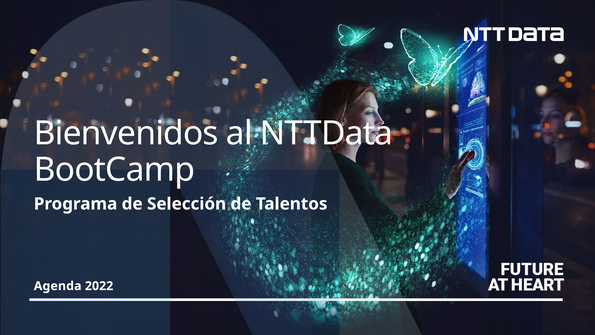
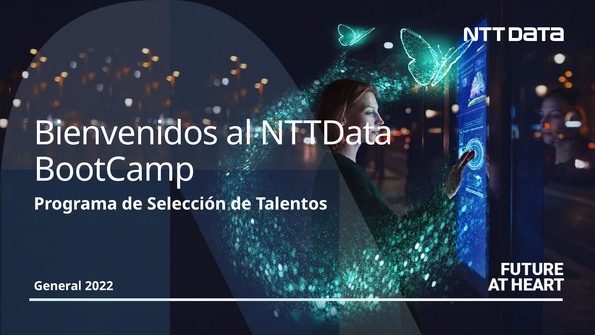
Agenda: Agenda -> General
